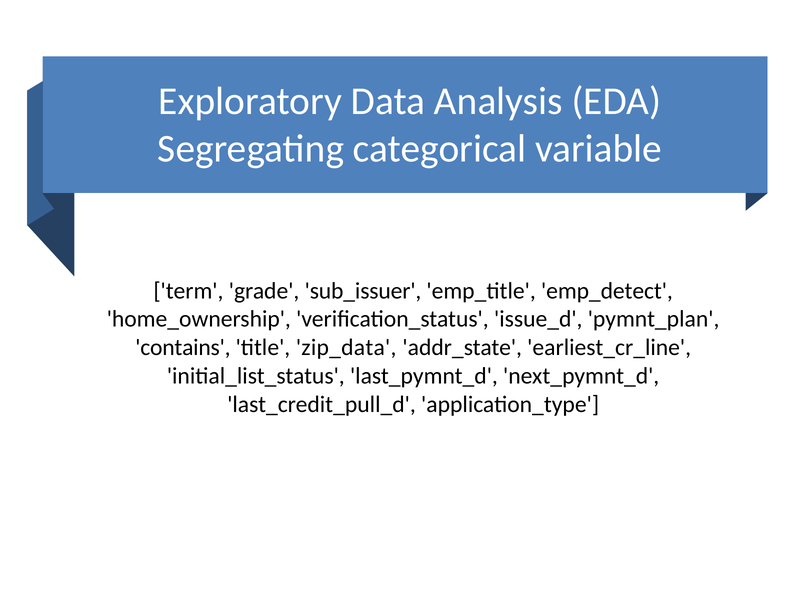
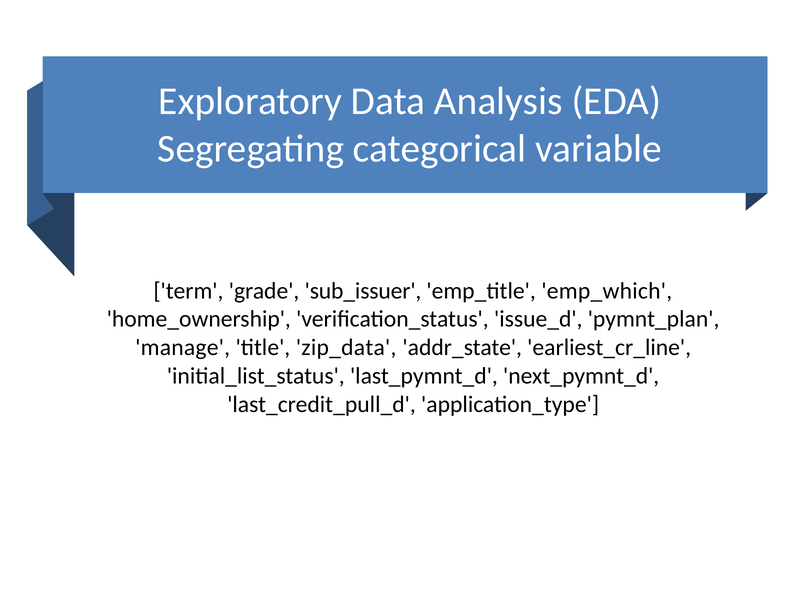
emp_detect: emp_detect -> emp_which
contains: contains -> manage
